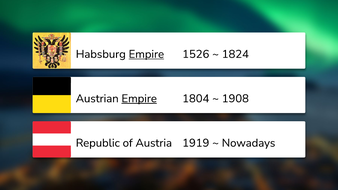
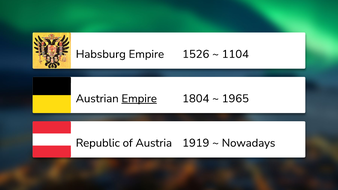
Empire at (146, 54) underline: present -> none
1824: 1824 -> 1104
1908: 1908 -> 1965
